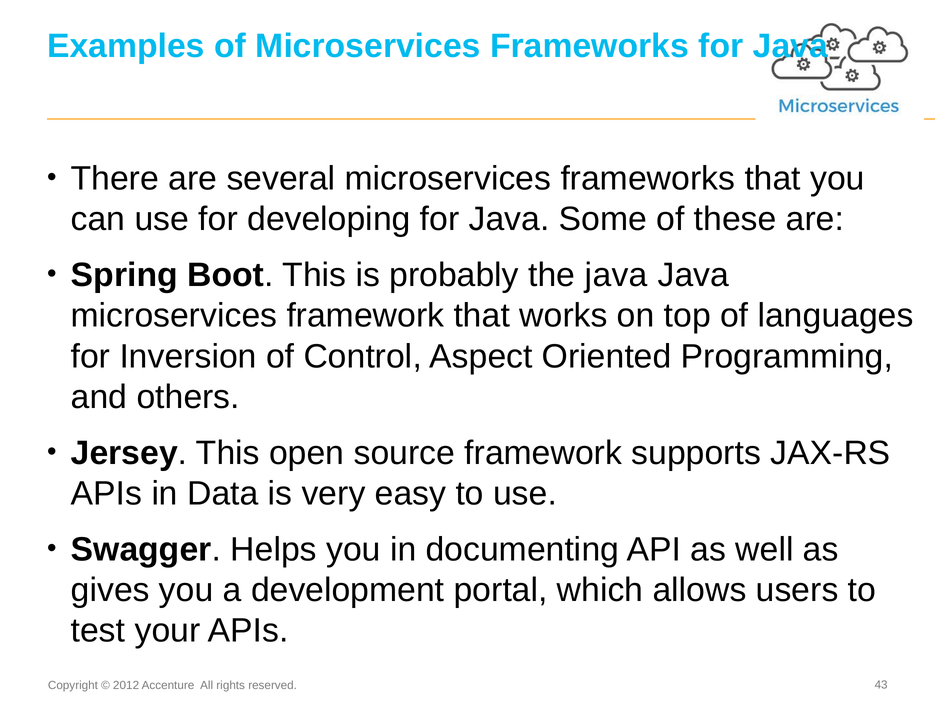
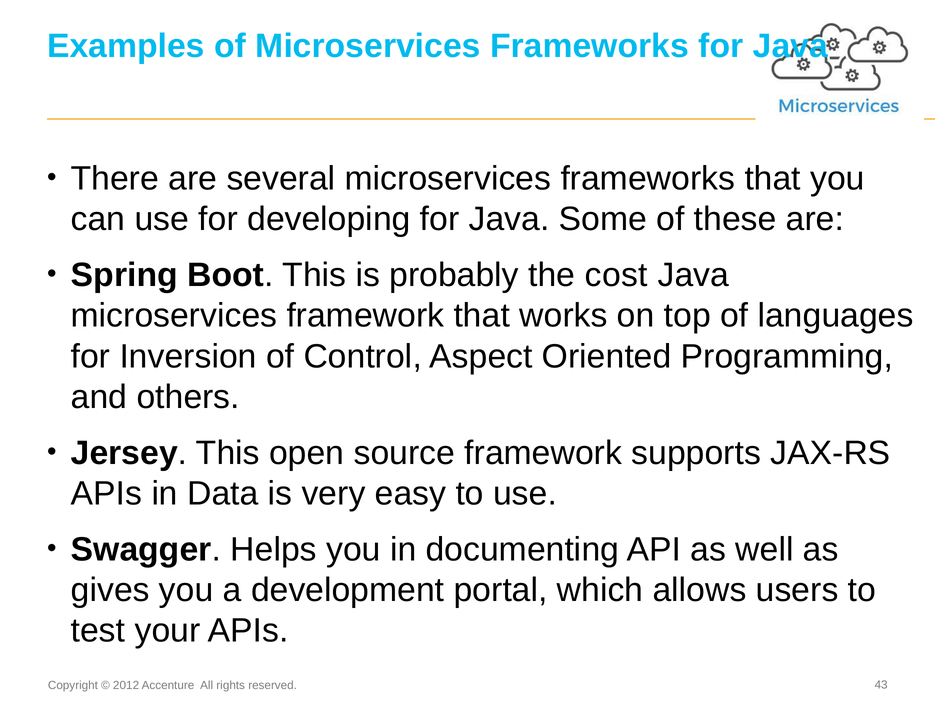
the java: java -> cost
